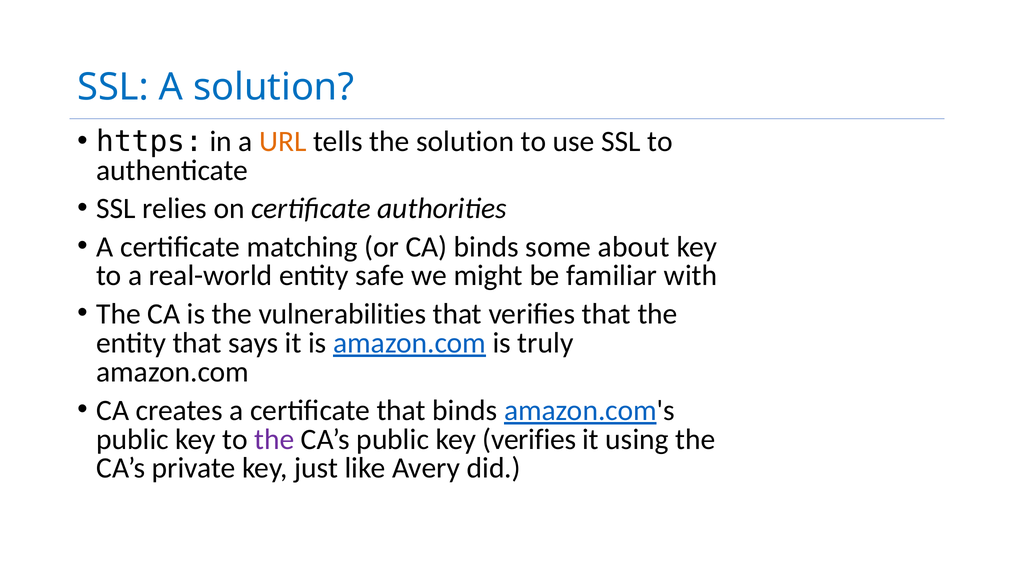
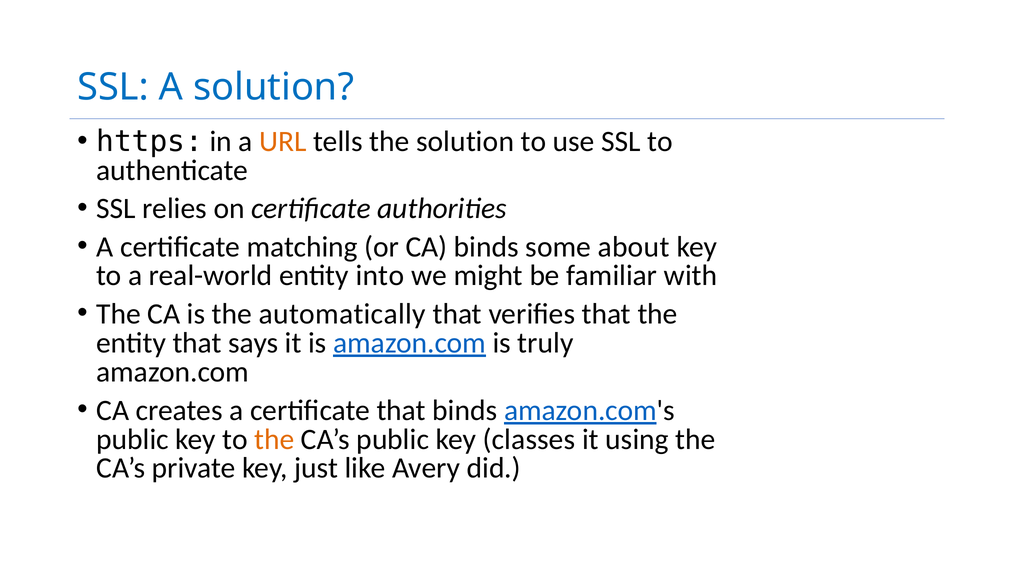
safe: safe -> into
vulnerabilities: vulnerabilities -> automatically
the at (274, 440) colour: purple -> orange
key verifies: verifies -> classes
